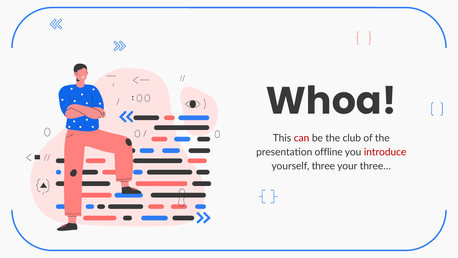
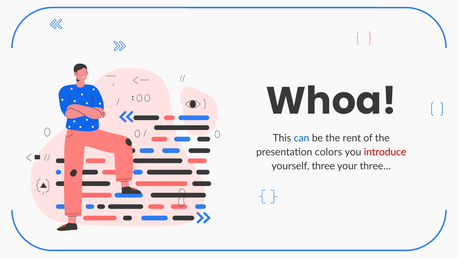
can colour: red -> blue
club: club -> rent
offline: offline -> colors
